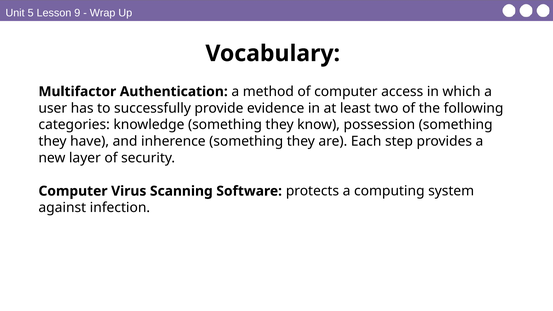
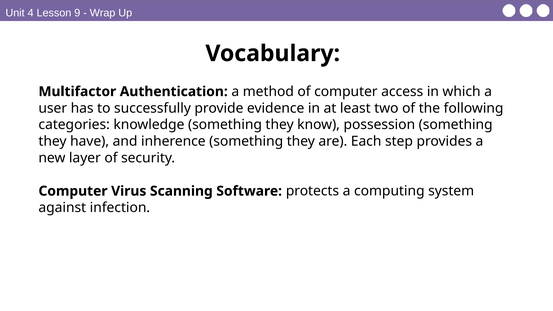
5: 5 -> 4
